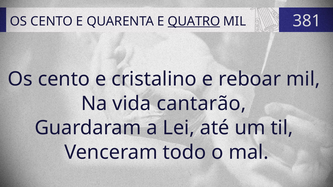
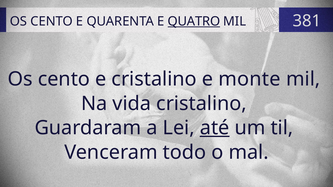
reboar: reboar -> monte
vida cantarão: cantarão -> cristalino
até underline: none -> present
